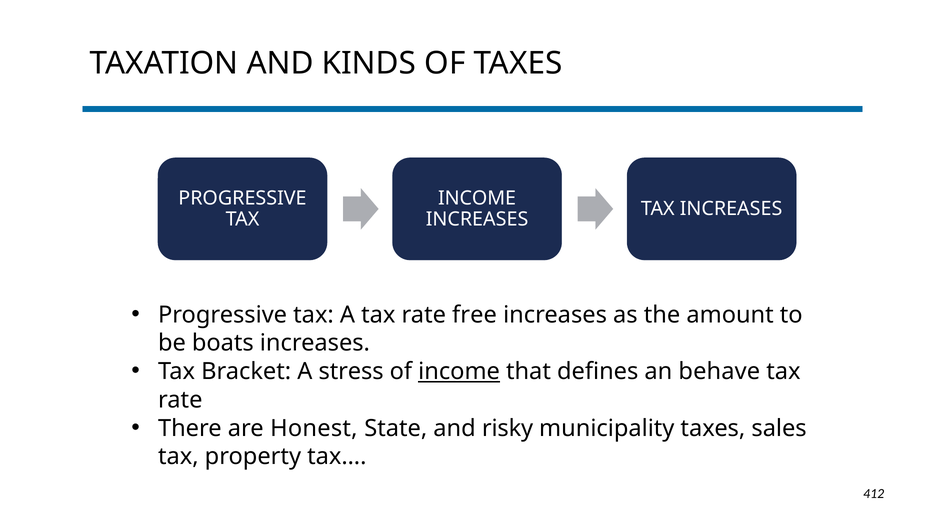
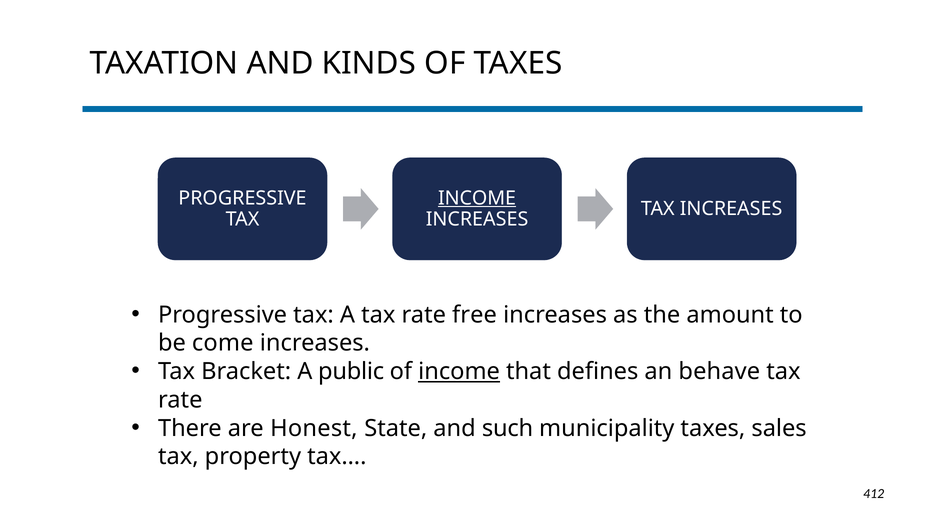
INCOME at (477, 198) underline: none -> present
boats: boats -> come
stress: stress -> public
risky: risky -> such
